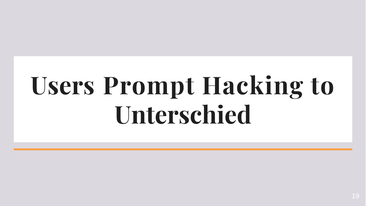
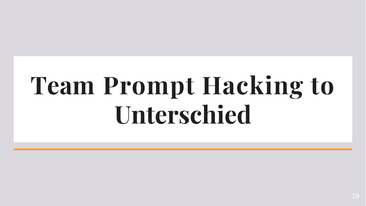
Users: Users -> Team
